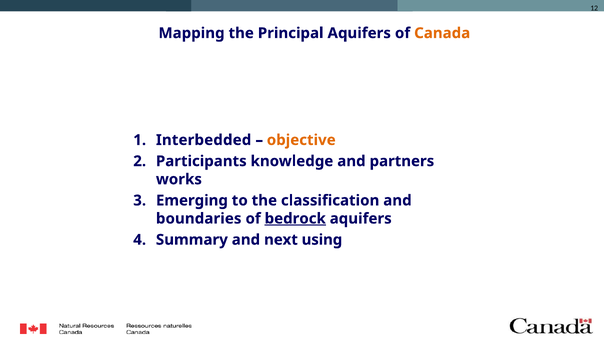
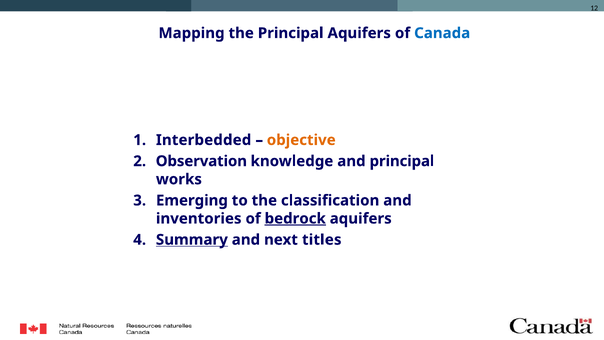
Canada colour: orange -> blue
Participants: Participants -> Observation
and partners: partners -> principal
boundaries: boundaries -> inventories
Summary underline: none -> present
using: using -> titles
